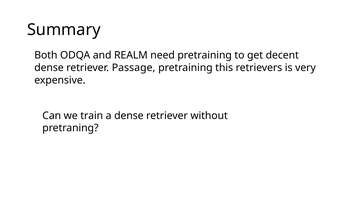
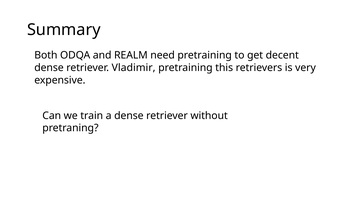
Passage: Passage -> Vladimir
